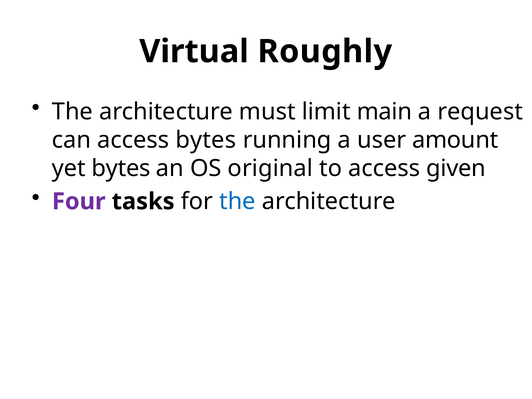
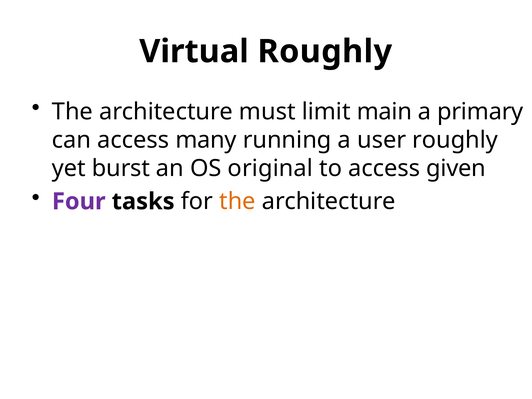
request: request -> primary
access bytes: bytes -> many
user amount: amount -> roughly
yet bytes: bytes -> burst
the at (237, 201) colour: blue -> orange
